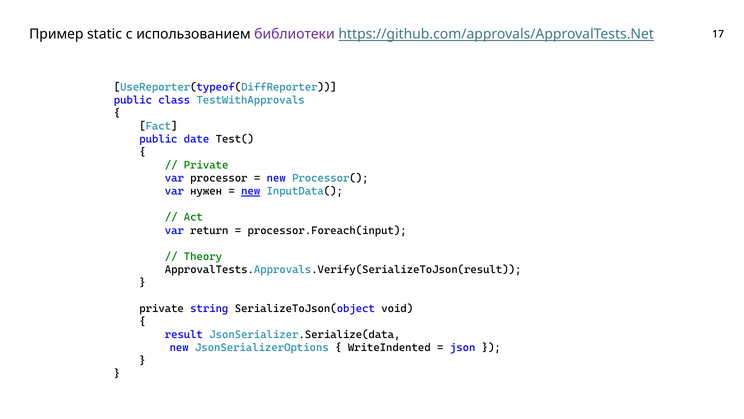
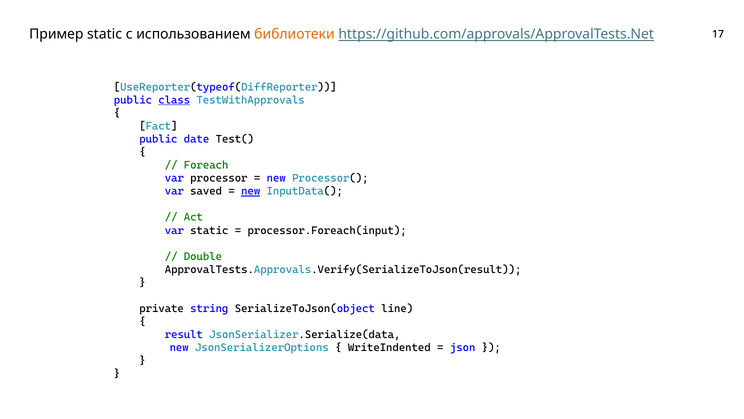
библиотеки colour: purple -> orange
class underline: none -> present
Private at (206, 165): Private -> Foreach
нужен: нужен -> saved
var return: return -> static
Theory: Theory -> Double
void: void -> line
